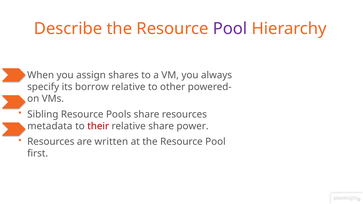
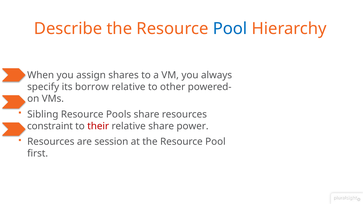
Pool at (230, 29) colour: purple -> blue
metadata: metadata -> constraint
written: written -> session
